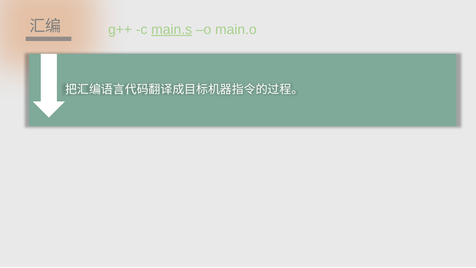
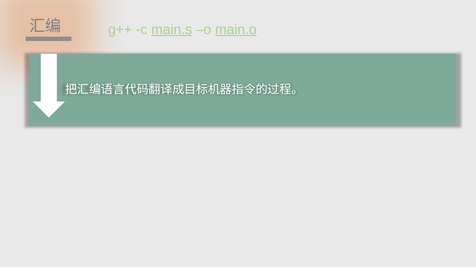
main.o underline: none -> present
